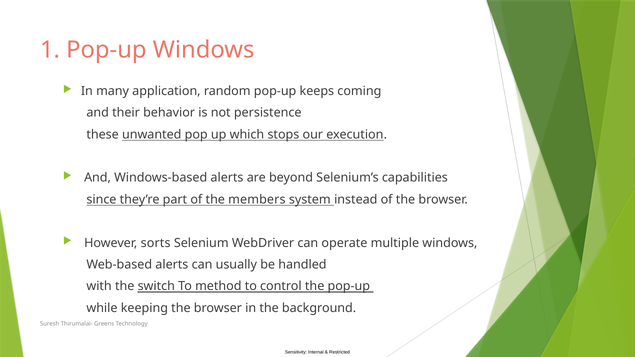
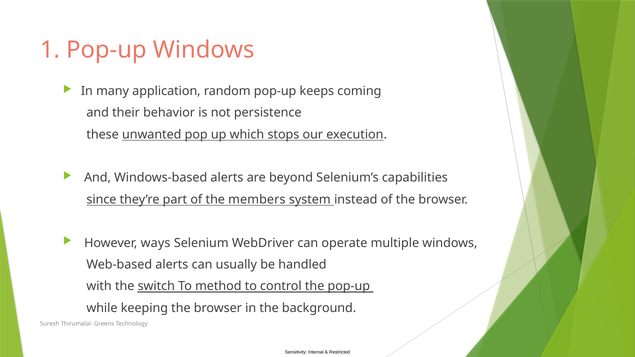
sorts: sorts -> ways
